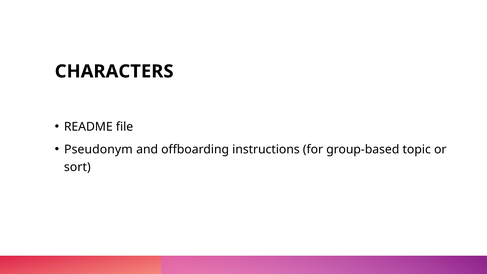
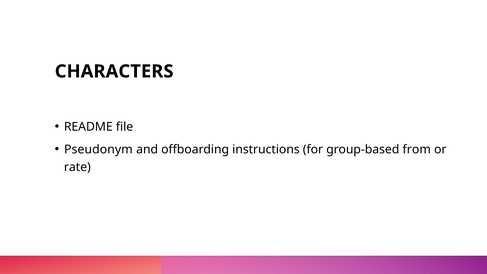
topic: topic -> from
sort: sort -> rate
